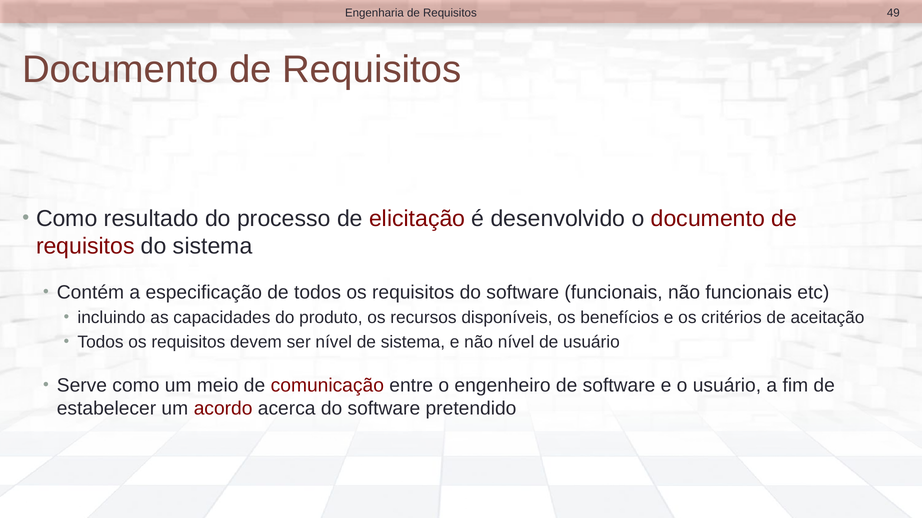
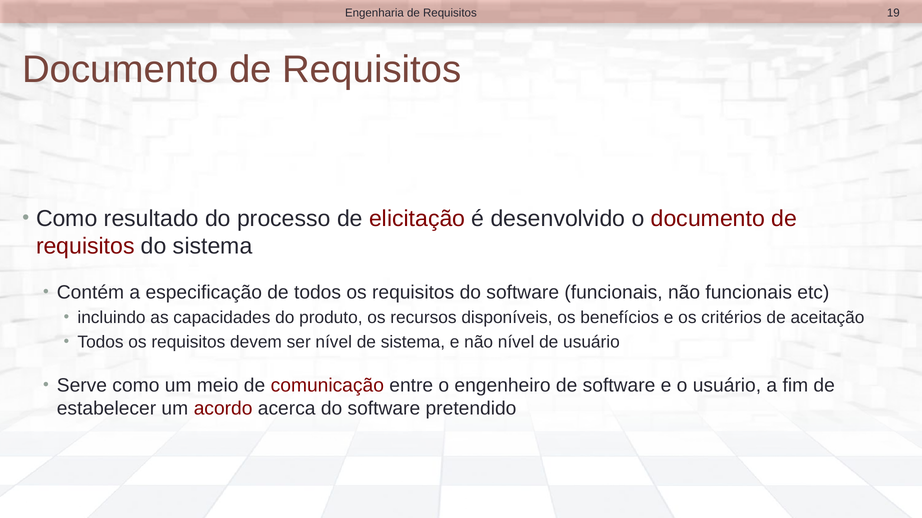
49: 49 -> 19
